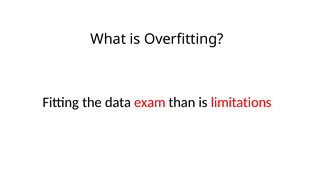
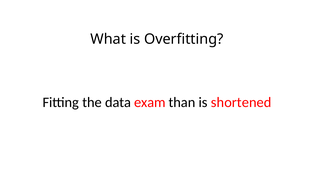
limitations: limitations -> shortened
